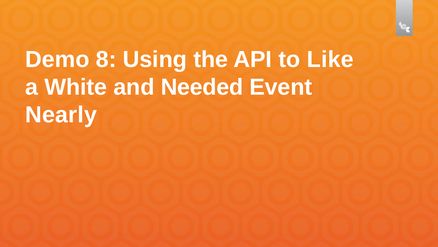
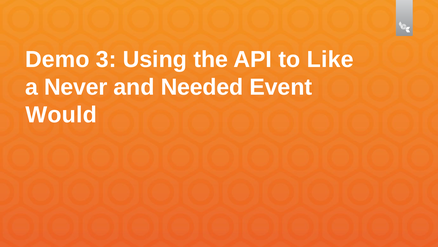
8: 8 -> 3
White: White -> Never
Nearly: Nearly -> Would
